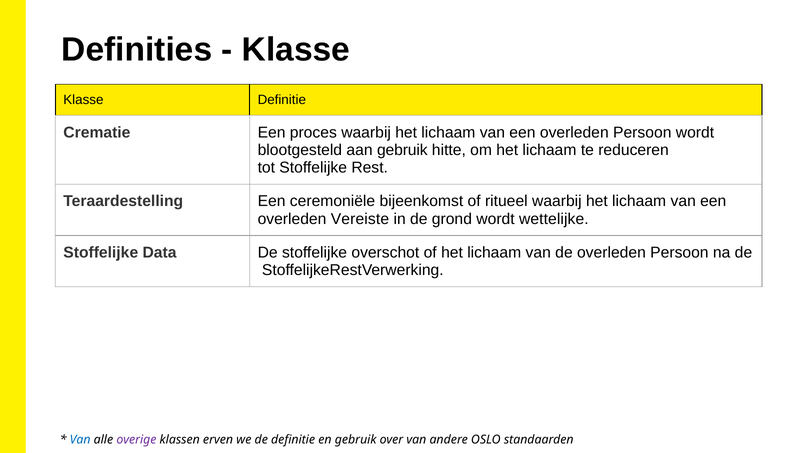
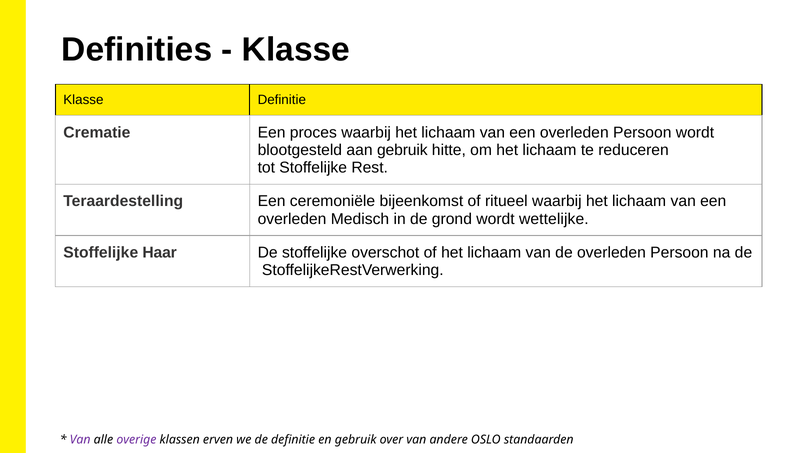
Vereiste: Vereiste -> Medisch
Data: Data -> Haar
Van at (80, 439) colour: blue -> purple
